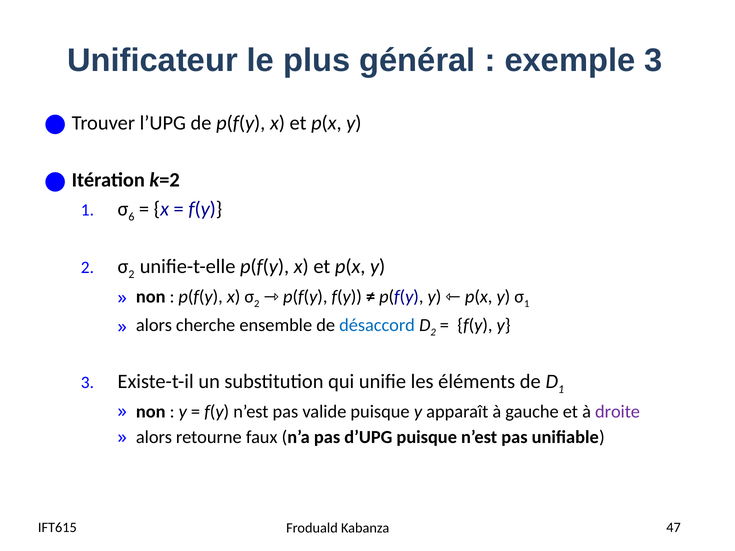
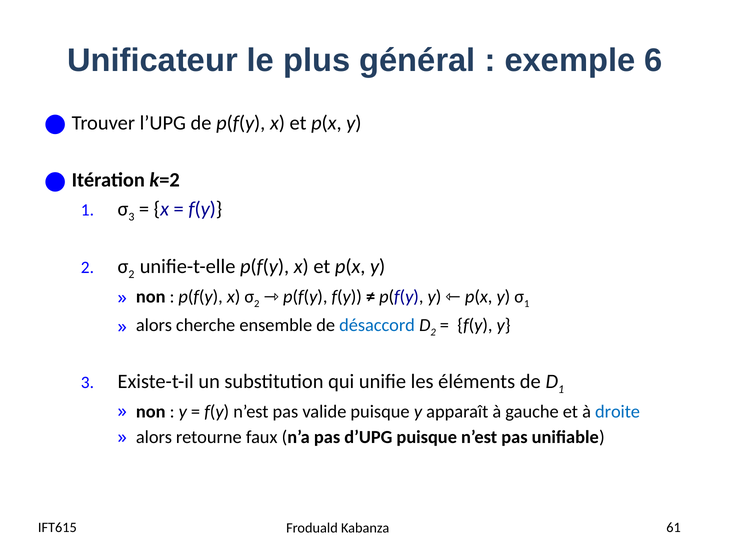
exemple 3: 3 -> 6
6 at (131, 217): 6 -> 3
droite colour: purple -> blue
47: 47 -> 61
